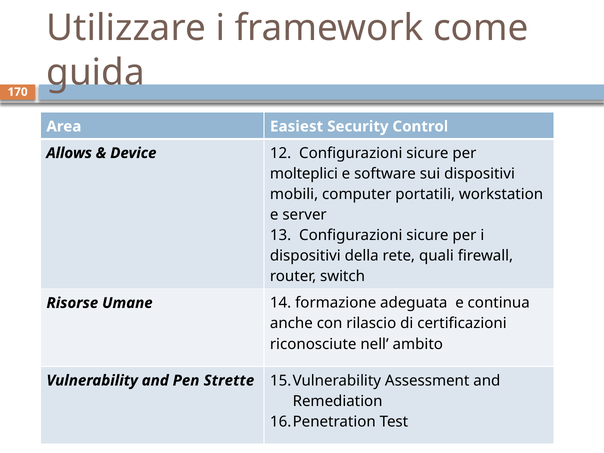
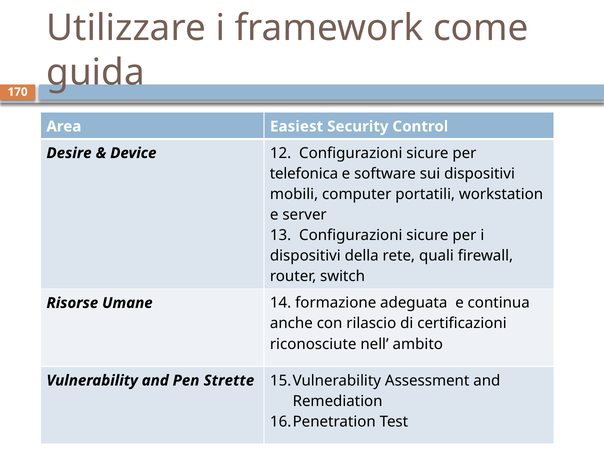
Allows: Allows -> Desire
molteplici: molteplici -> telefonica
